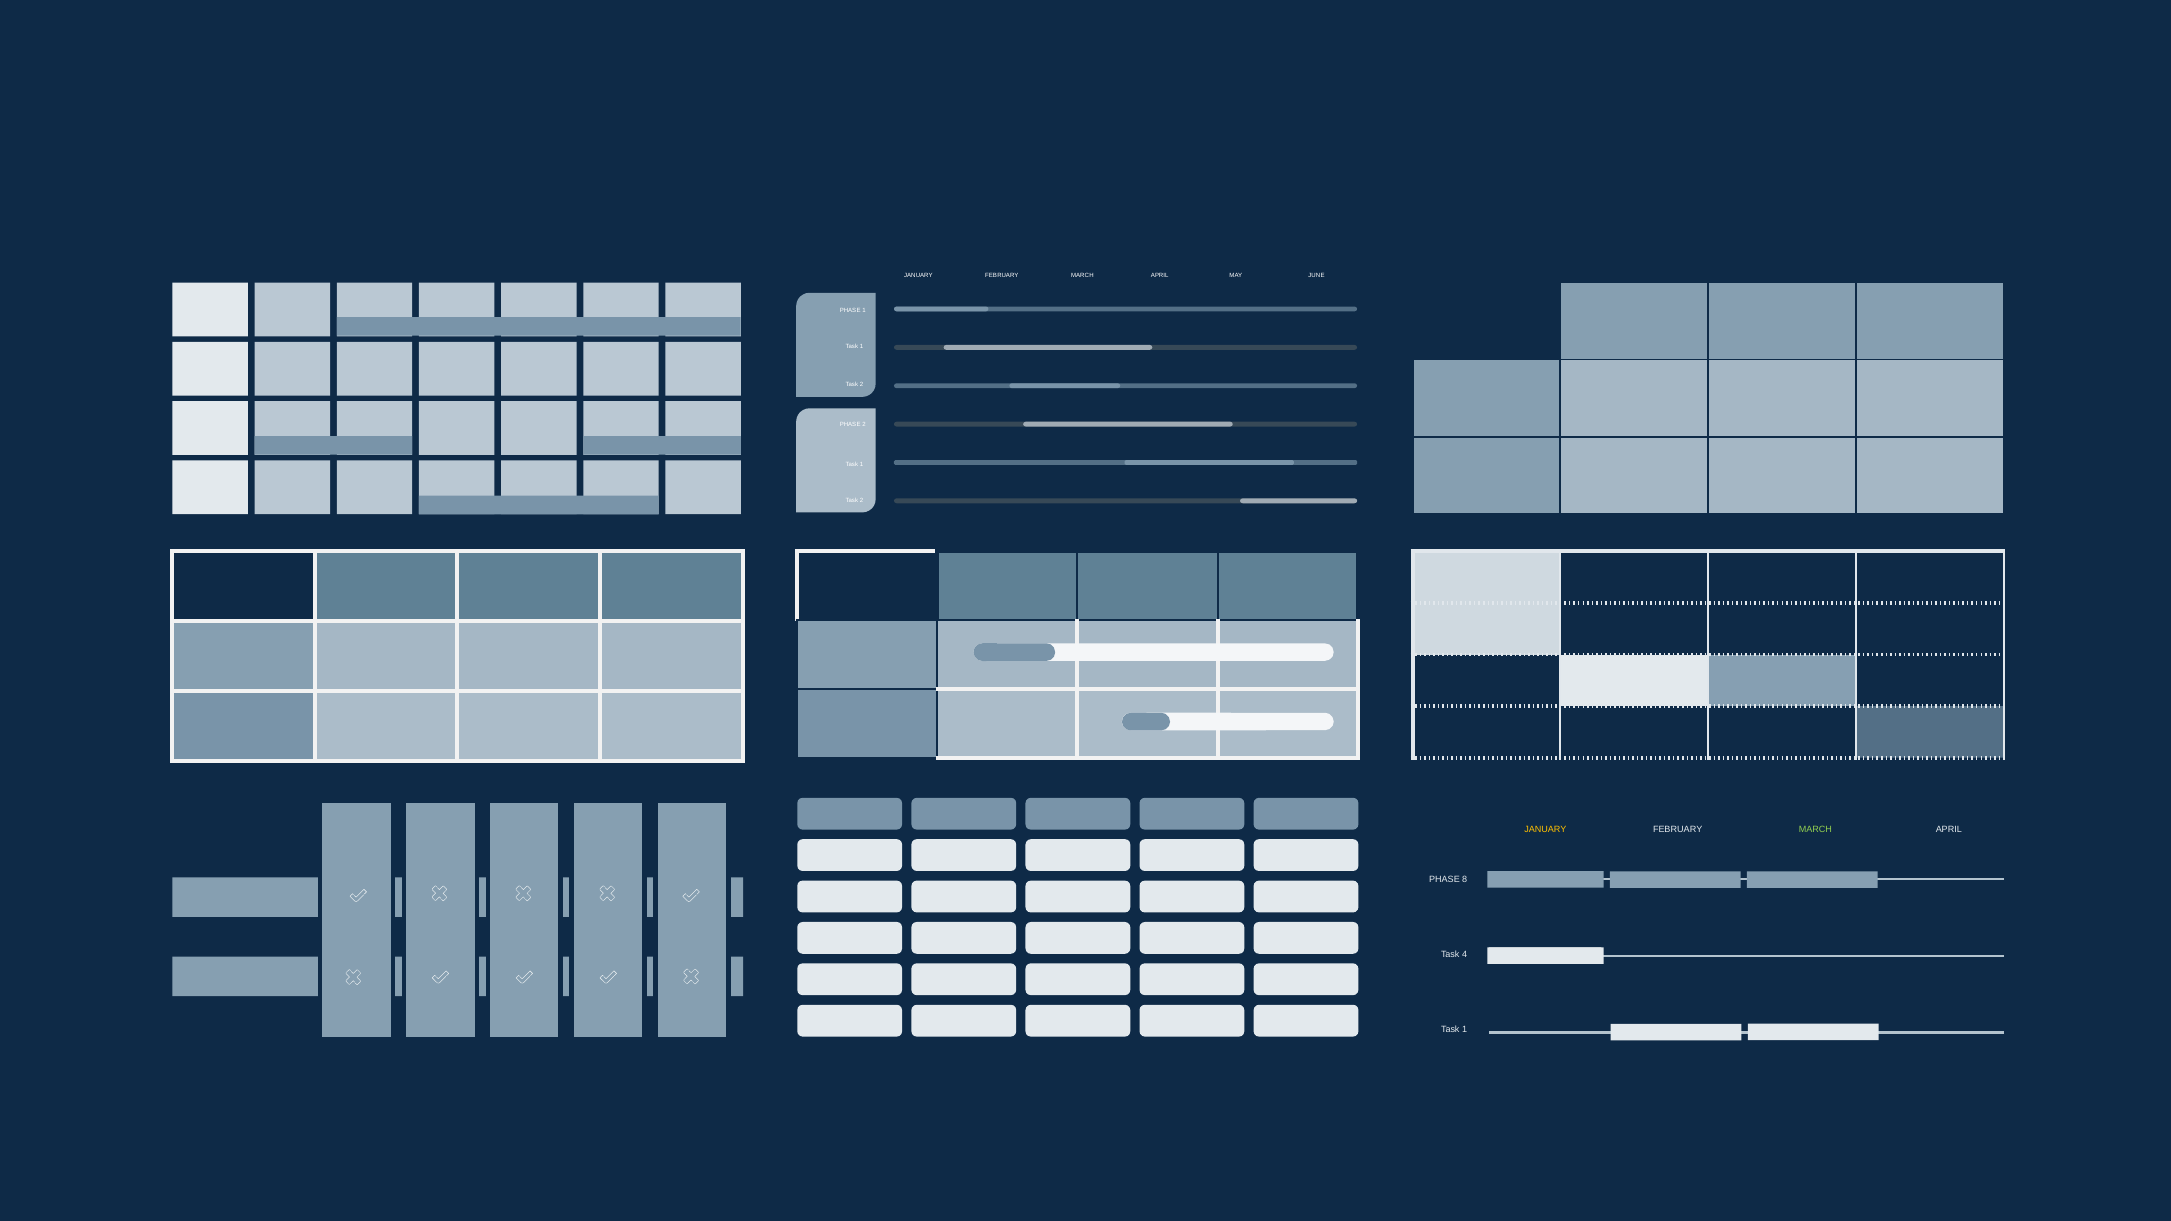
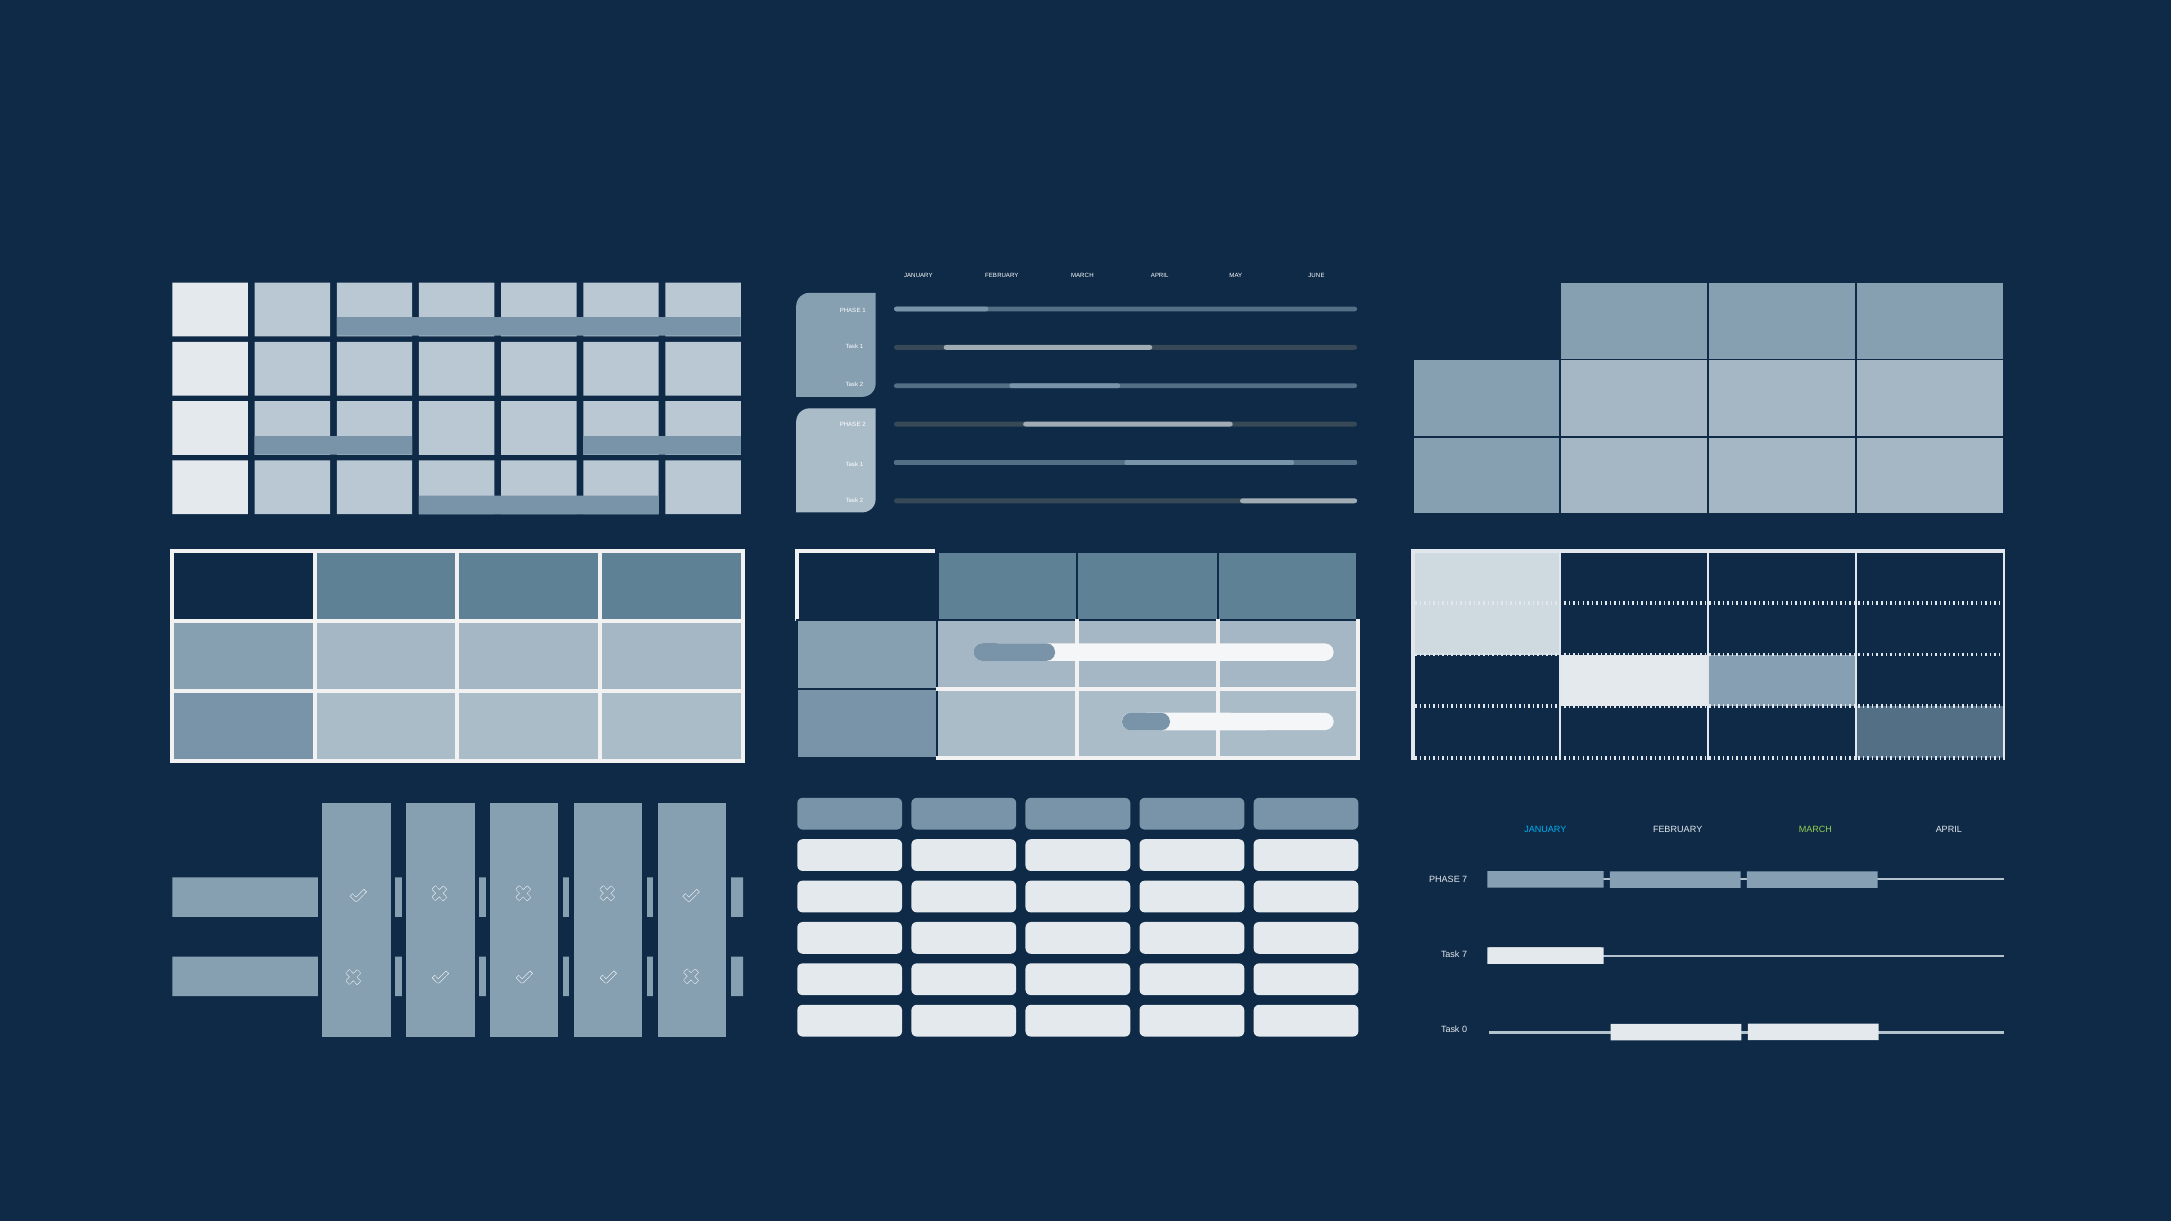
JANUARY at (1545, 830) colour: yellow -> light blue
PHASE 8: 8 -> 7
Task 4: 4 -> 7
1 at (1465, 1030): 1 -> 0
